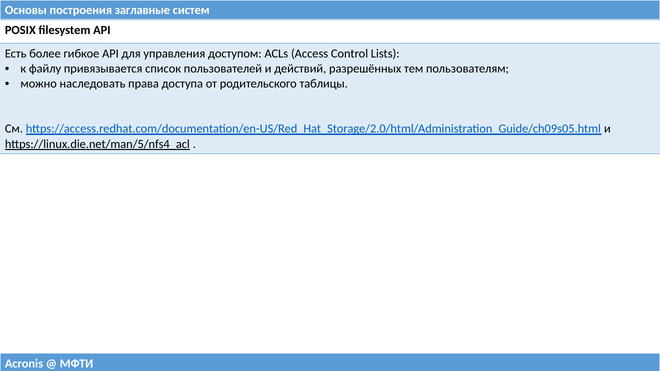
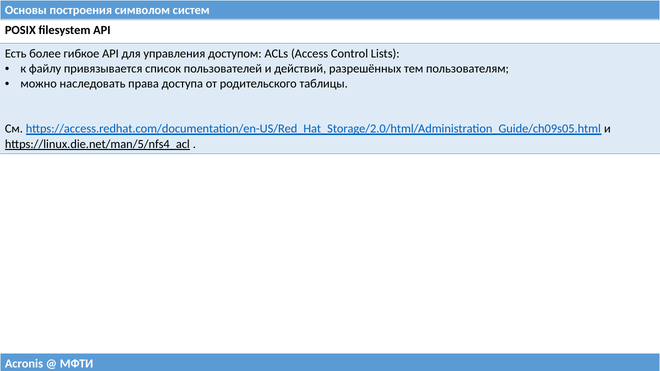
заглавные: заглавные -> символом
